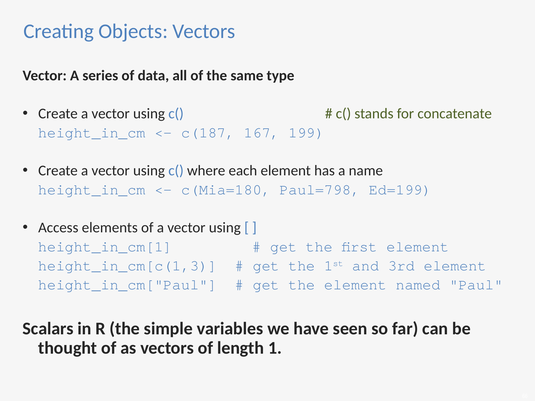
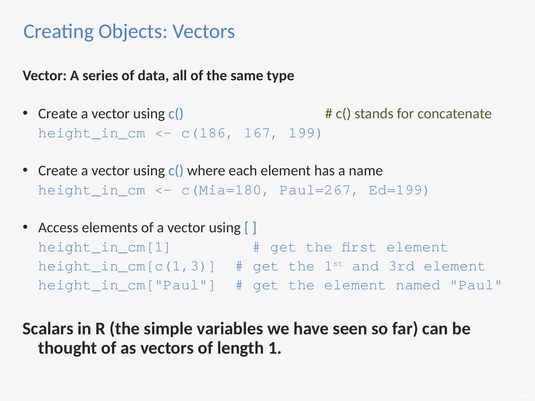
c(187: c(187 -> c(186
Paul=798: Paul=798 -> Paul=267
